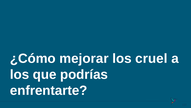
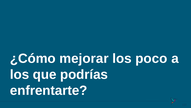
cruel: cruel -> poco
